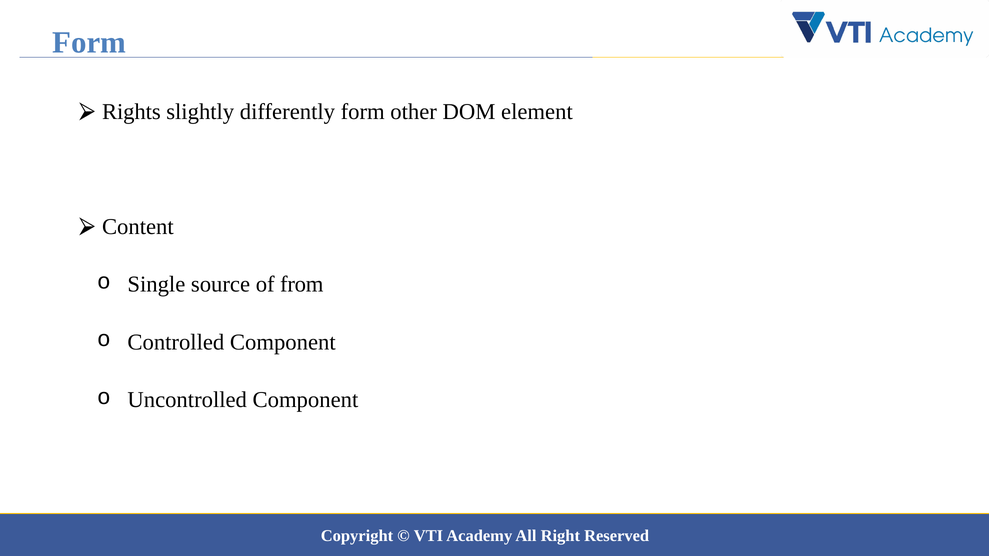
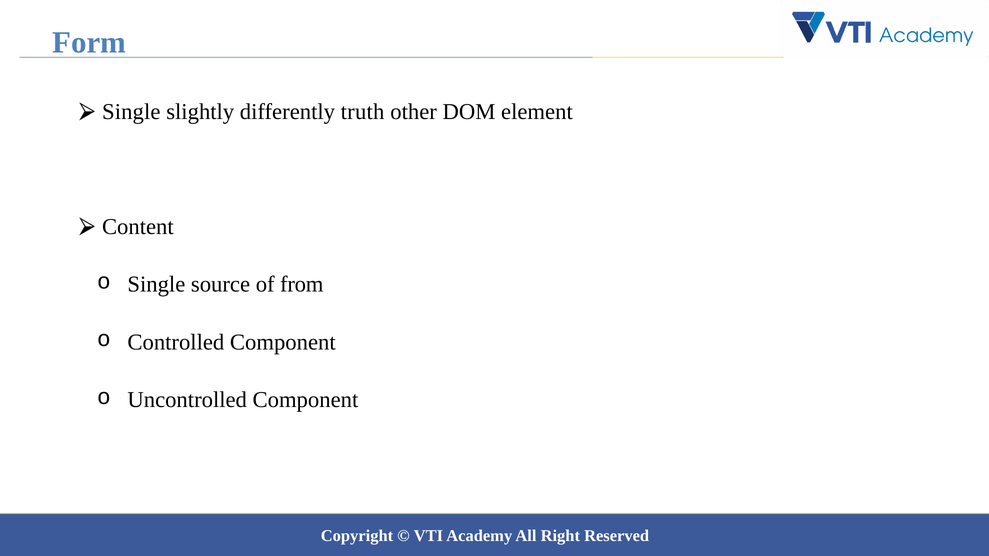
Rights at (131, 112): Rights -> Single
differently form: form -> truth
